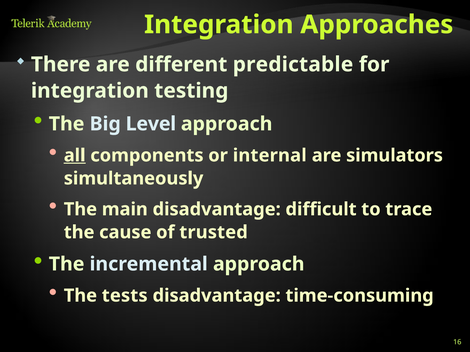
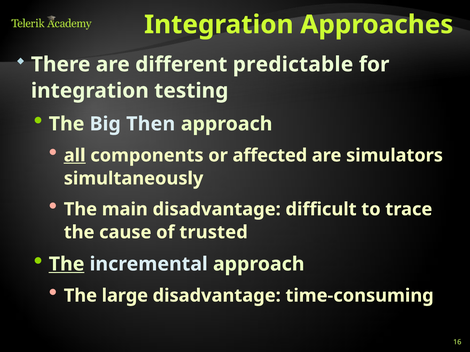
Level: Level -> Then
internal: internal -> affected
The at (67, 264) underline: none -> present
tests: tests -> large
